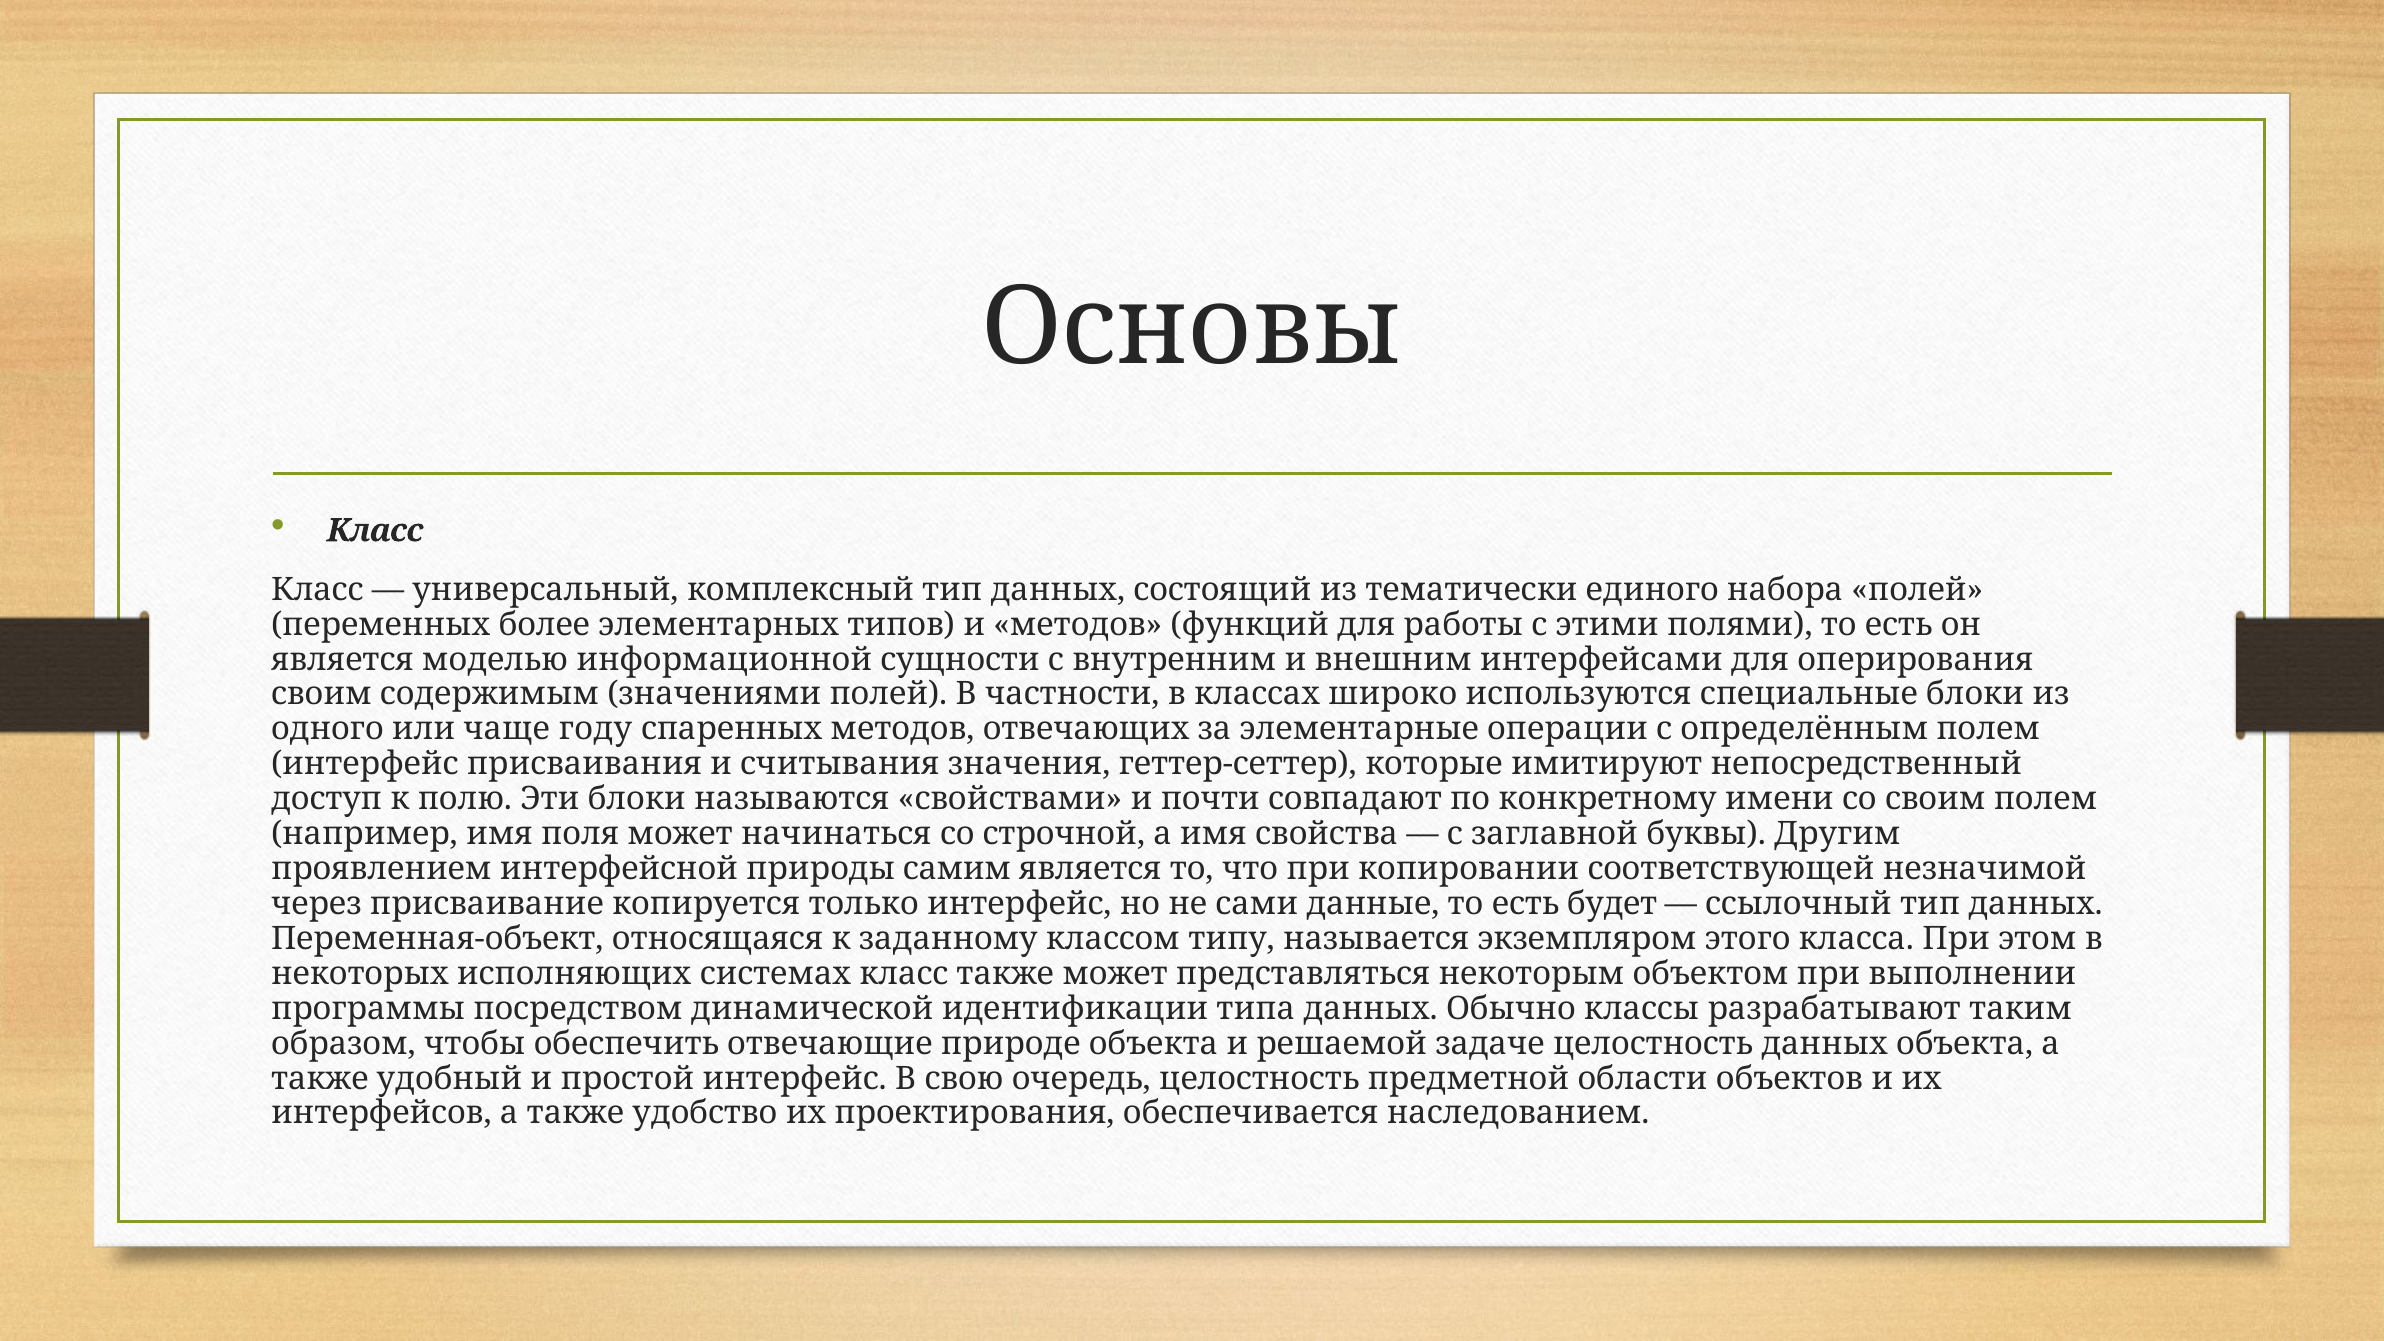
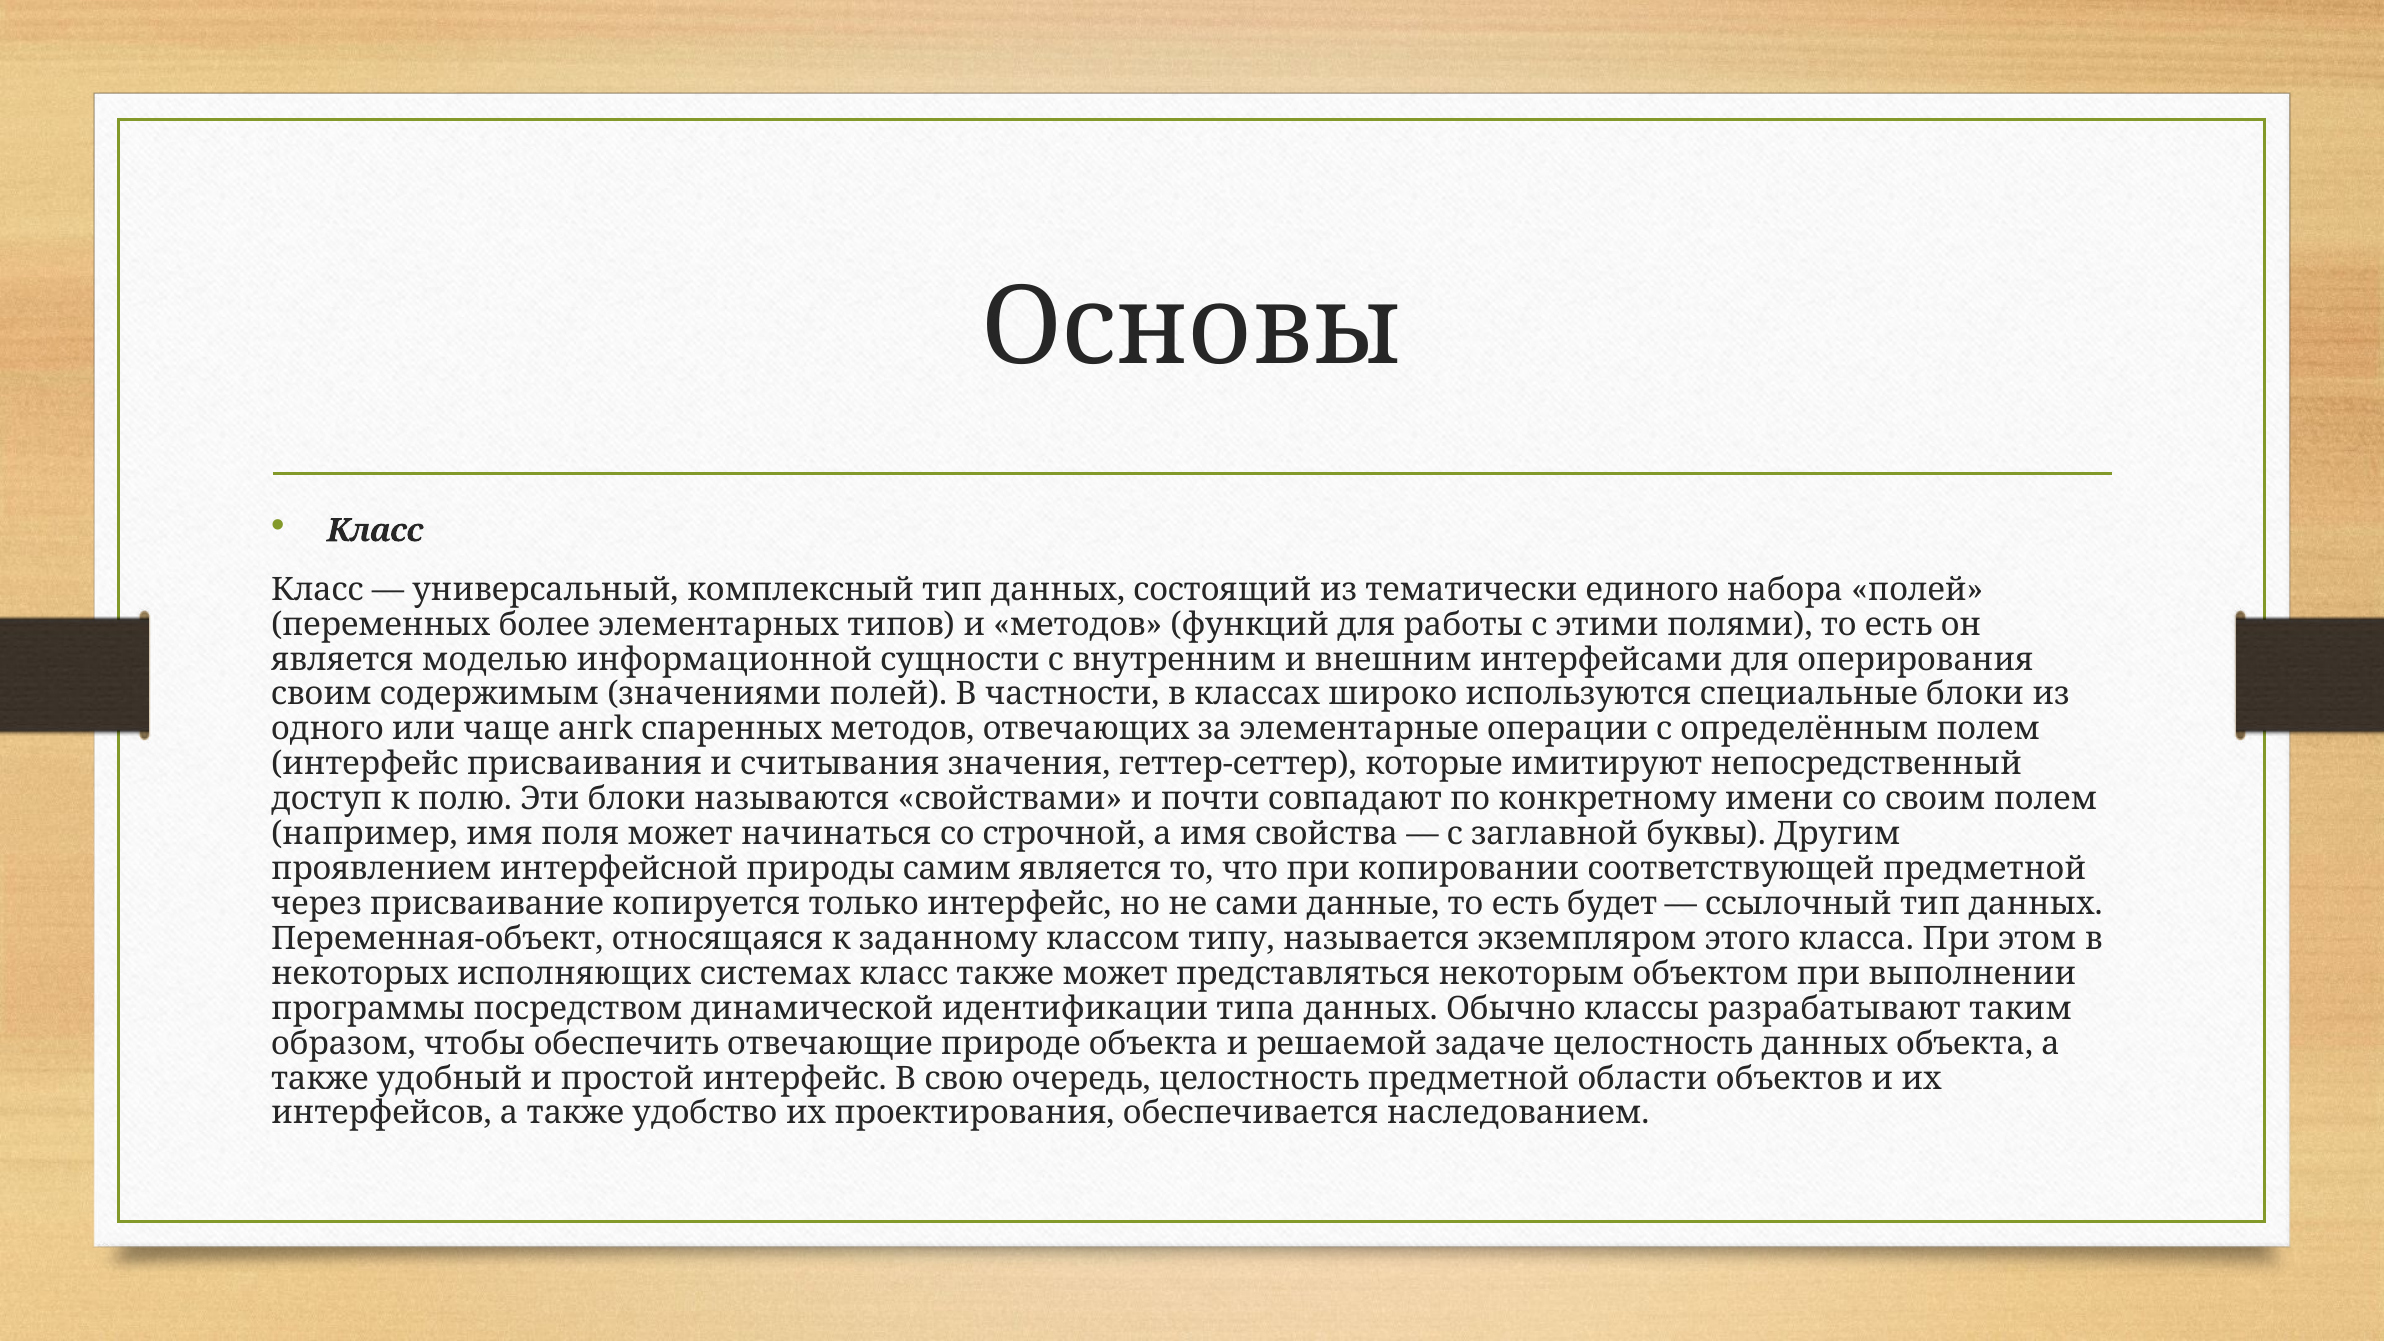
году: году -> ангk
соответствующей незначимой: незначимой -> предметной
